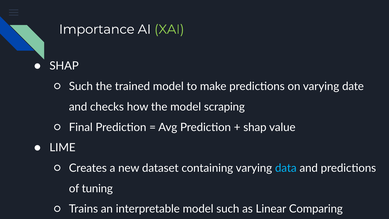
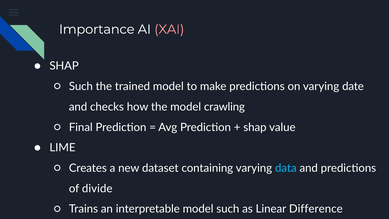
XAI colour: light green -> pink
scraping: scraping -> crawling
tuning: tuning -> divide
Comparing: Comparing -> Difference
